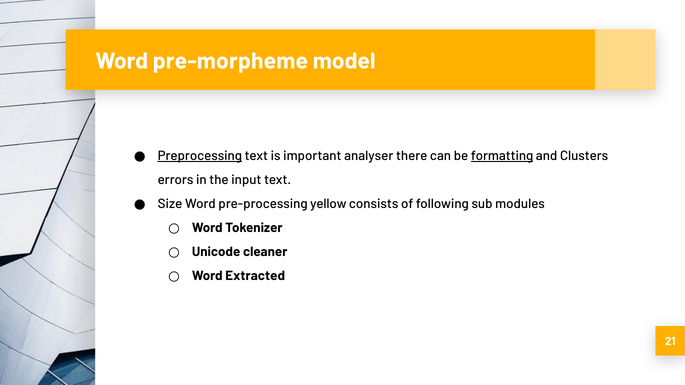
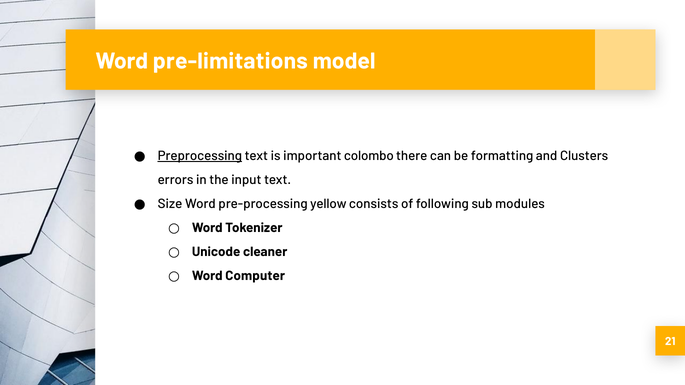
pre-morpheme: pre-morpheme -> pre-limitations
analyser: analyser -> colombo
formatting underline: present -> none
Extracted: Extracted -> Computer
